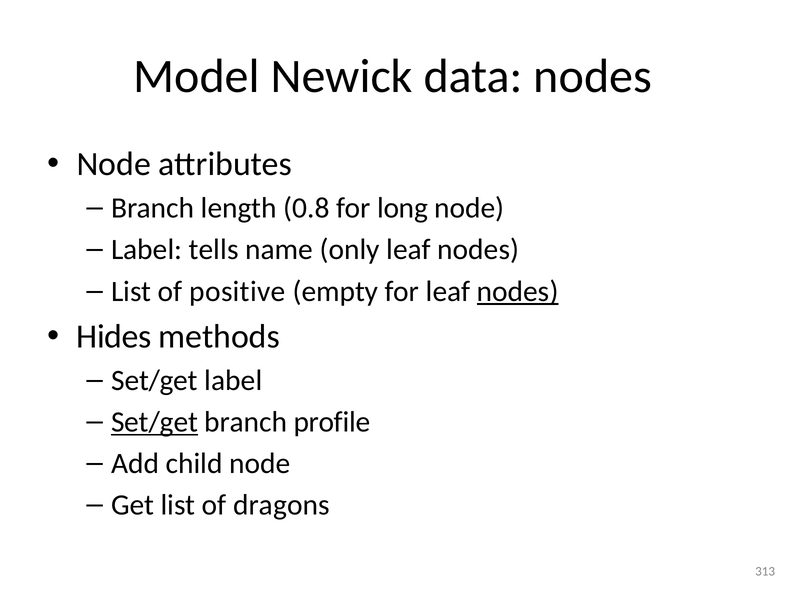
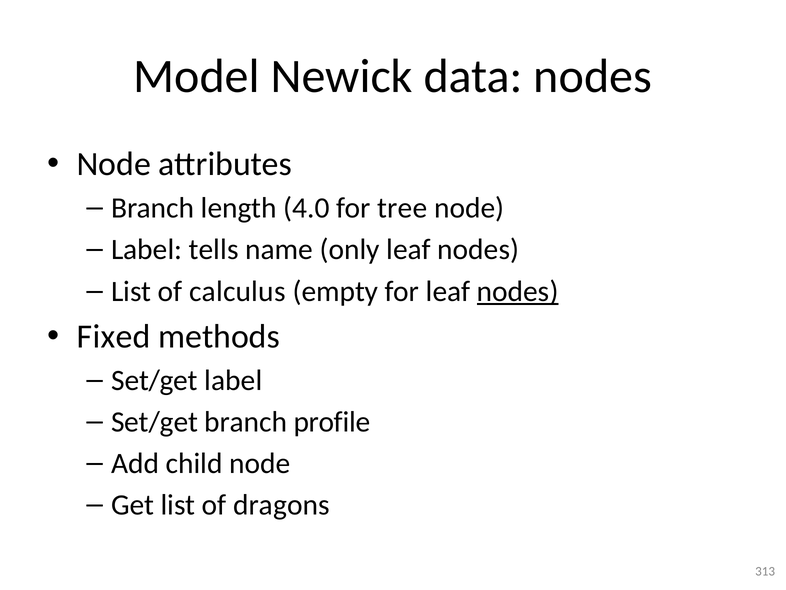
0.8: 0.8 -> 4.0
long: long -> tree
positive: positive -> calculus
Hides: Hides -> Fixed
Set/get at (154, 422) underline: present -> none
